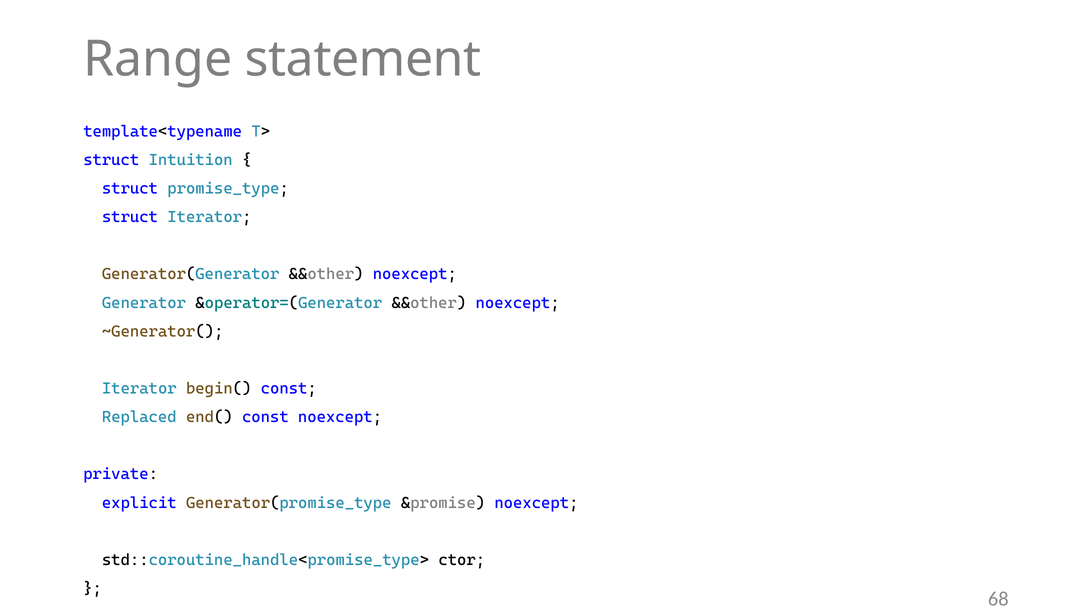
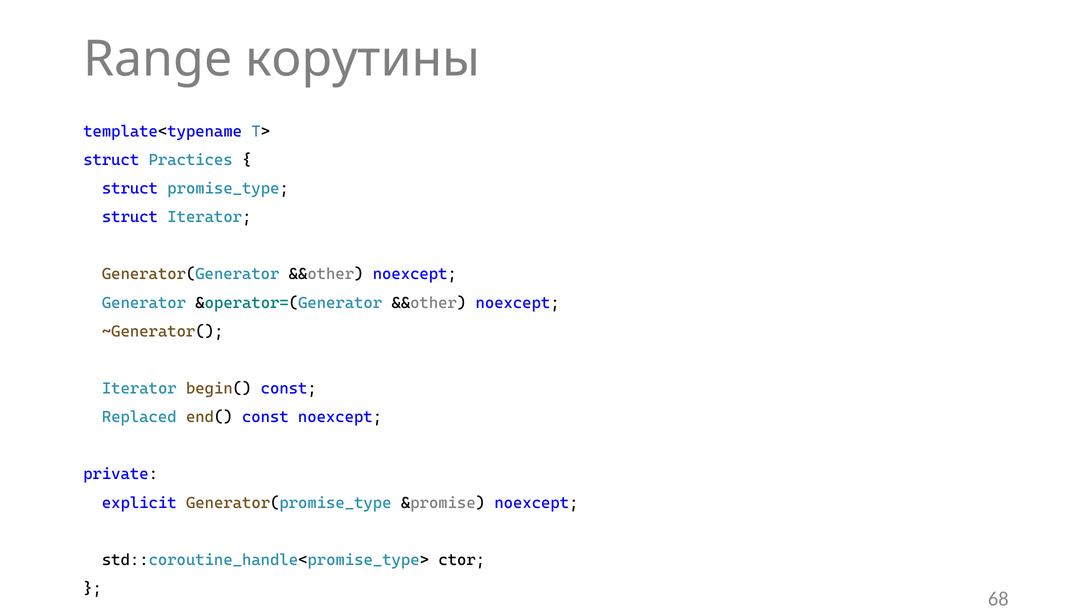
statement: statement -> корутины
Intuition: Intuition -> Practices
